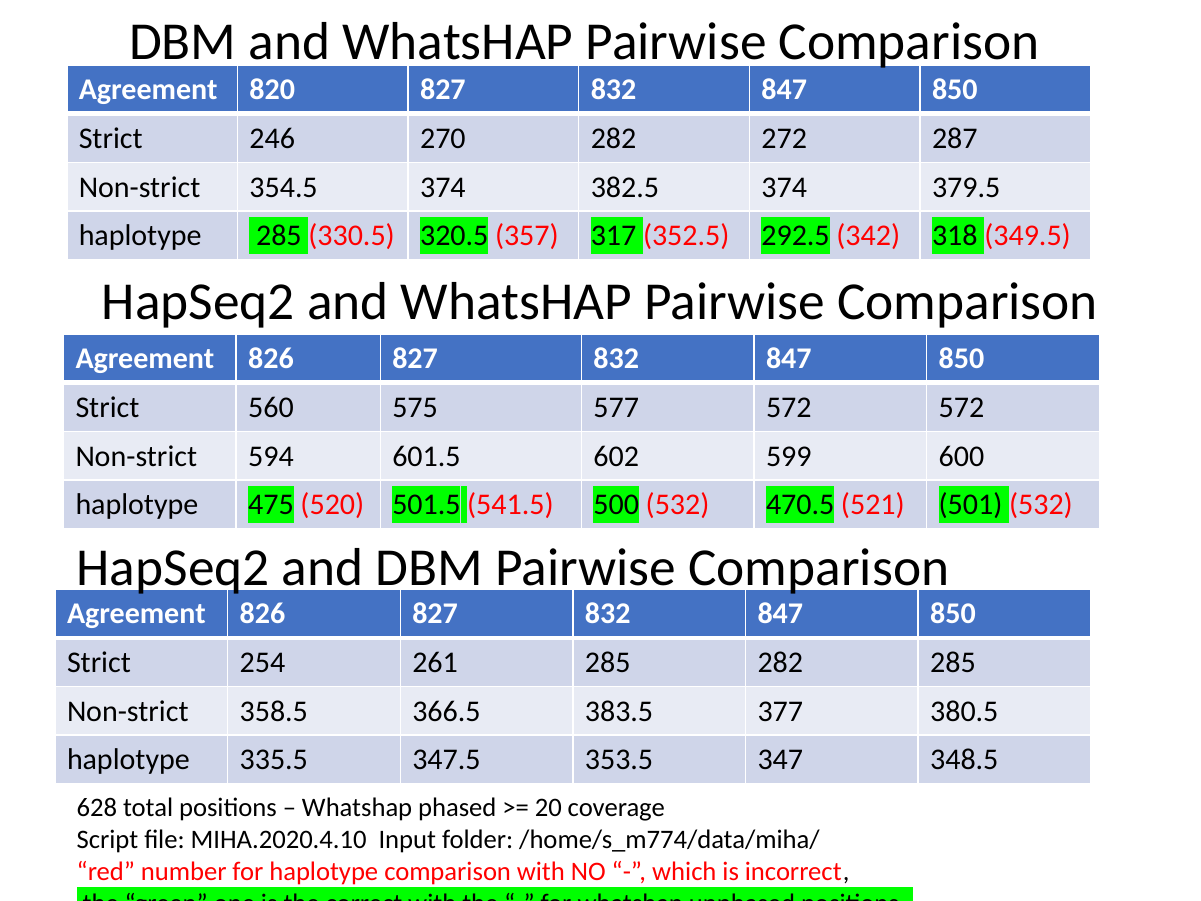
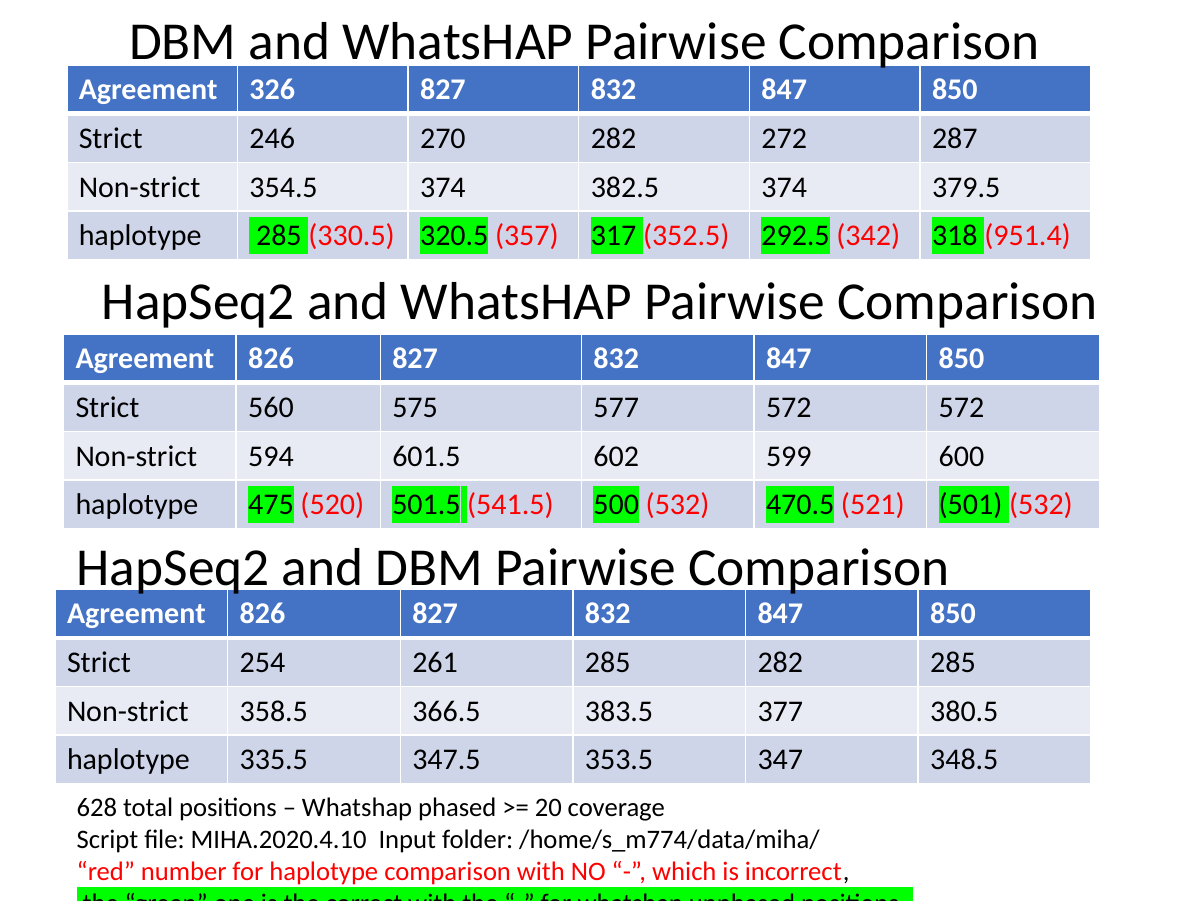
820: 820 -> 326
349.5: 349.5 -> 951.4
